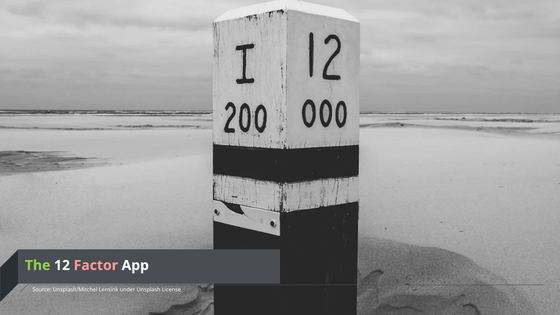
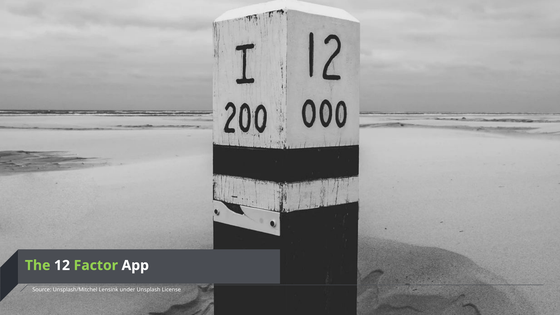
Factor colour: pink -> light green
